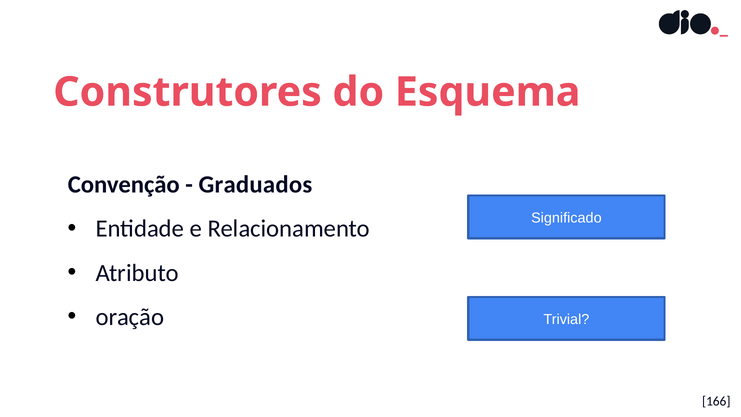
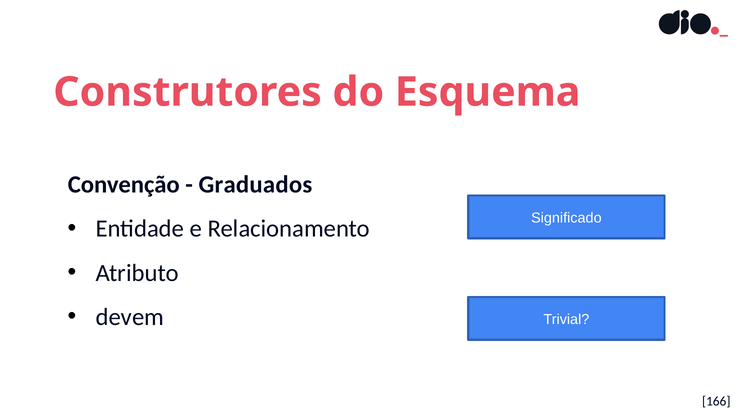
oração: oração -> devem
